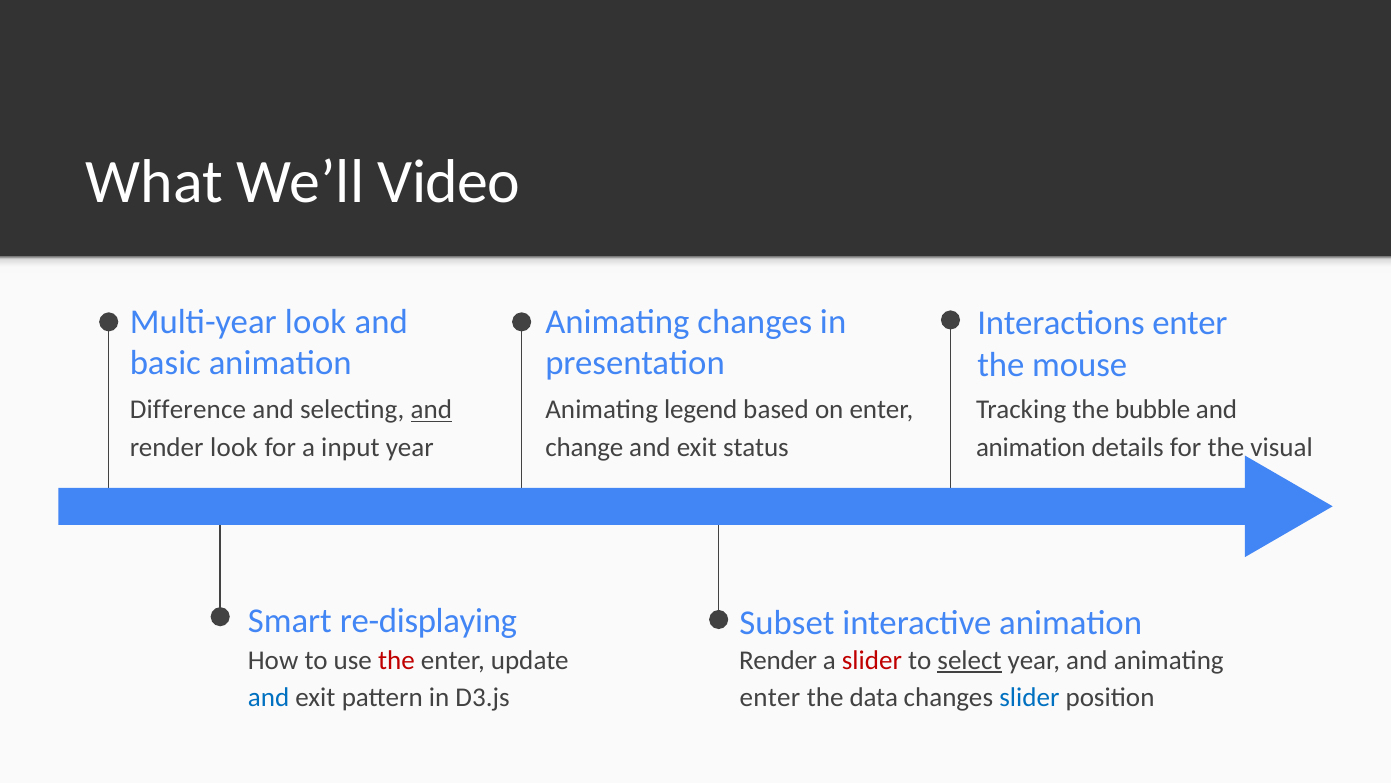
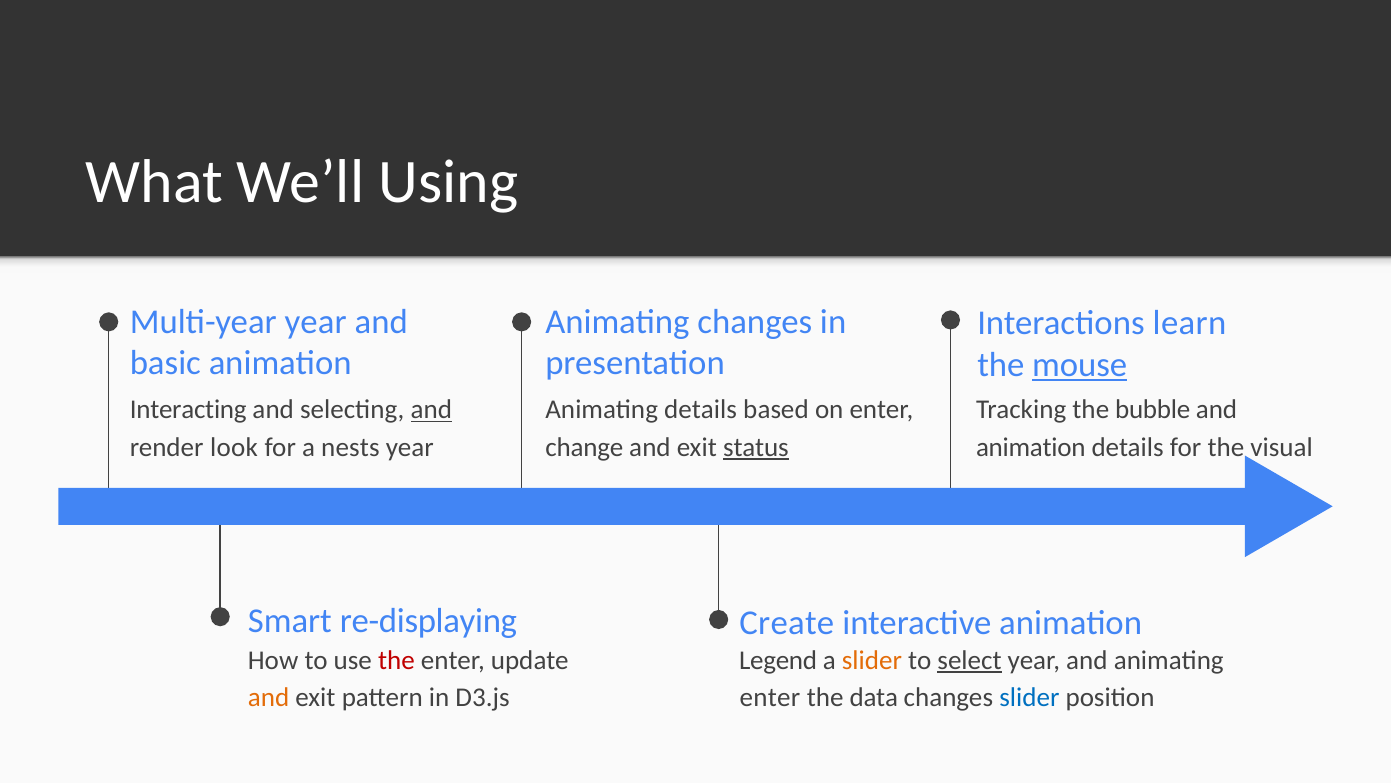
Video: Video -> Using
Multi-year look: look -> year
Interactions enter: enter -> learn
mouse underline: none -> present
Difference: Difference -> Interacting
Animating legend: legend -> details
input: input -> nests
status underline: none -> present
Subset: Subset -> Create
Render at (778, 660): Render -> Legend
slider at (872, 660) colour: red -> orange
and at (269, 697) colour: blue -> orange
